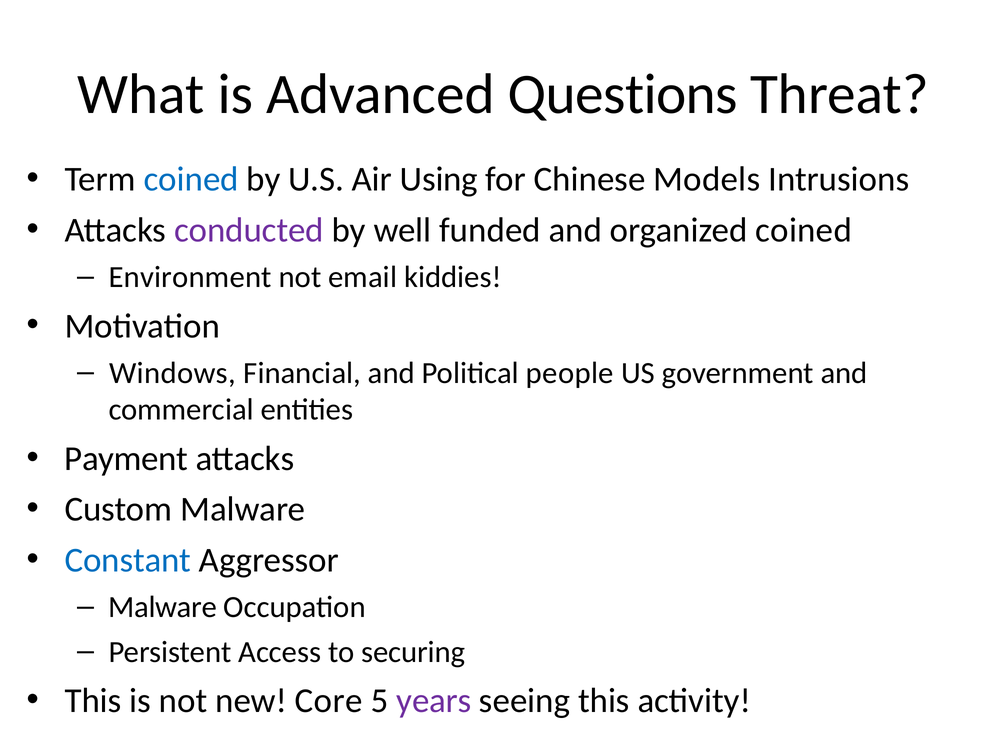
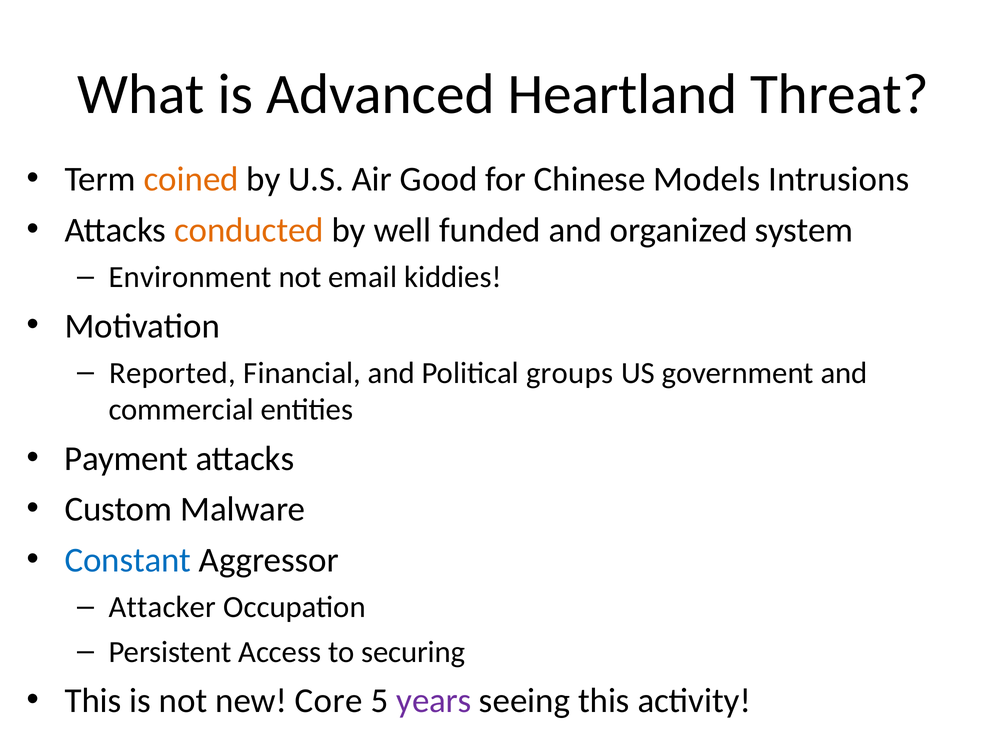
Questions: Questions -> Heartland
coined at (191, 180) colour: blue -> orange
Using: Using -> Good
conducted colour: purple -> orange
organized coined: coined -> system
Windows: Windows -> Reported
people: people -> groups
Malware at (163, 607): Malware -> Attacker
